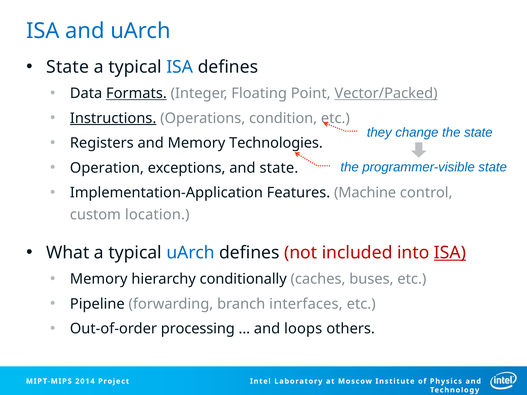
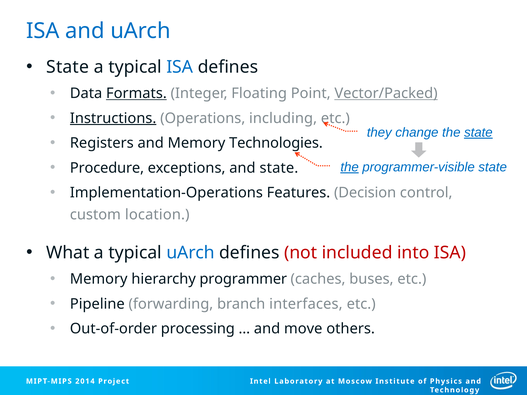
condition: condition -> including
state at (478, 133) underline: none -> present
Operation: Operation -> Procedure
the at (350, 167) underline: none -> present
Implementation-Application: Implementation-Application -> Implementation-Operations
Machine: Machine -> Decision
ISA at (450, 253) underline: present -> none
conditionally: conditionally -> programmer
loops: loops -> move
